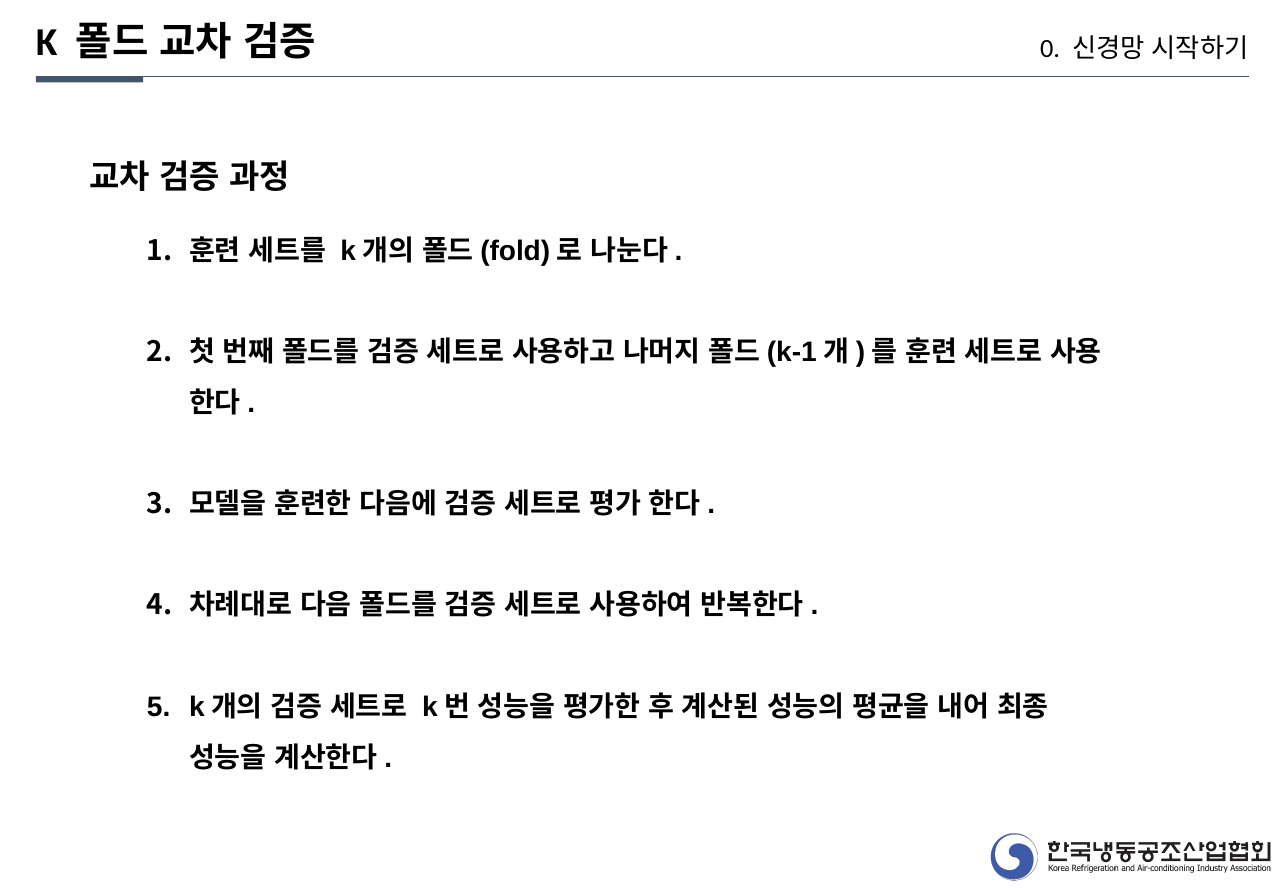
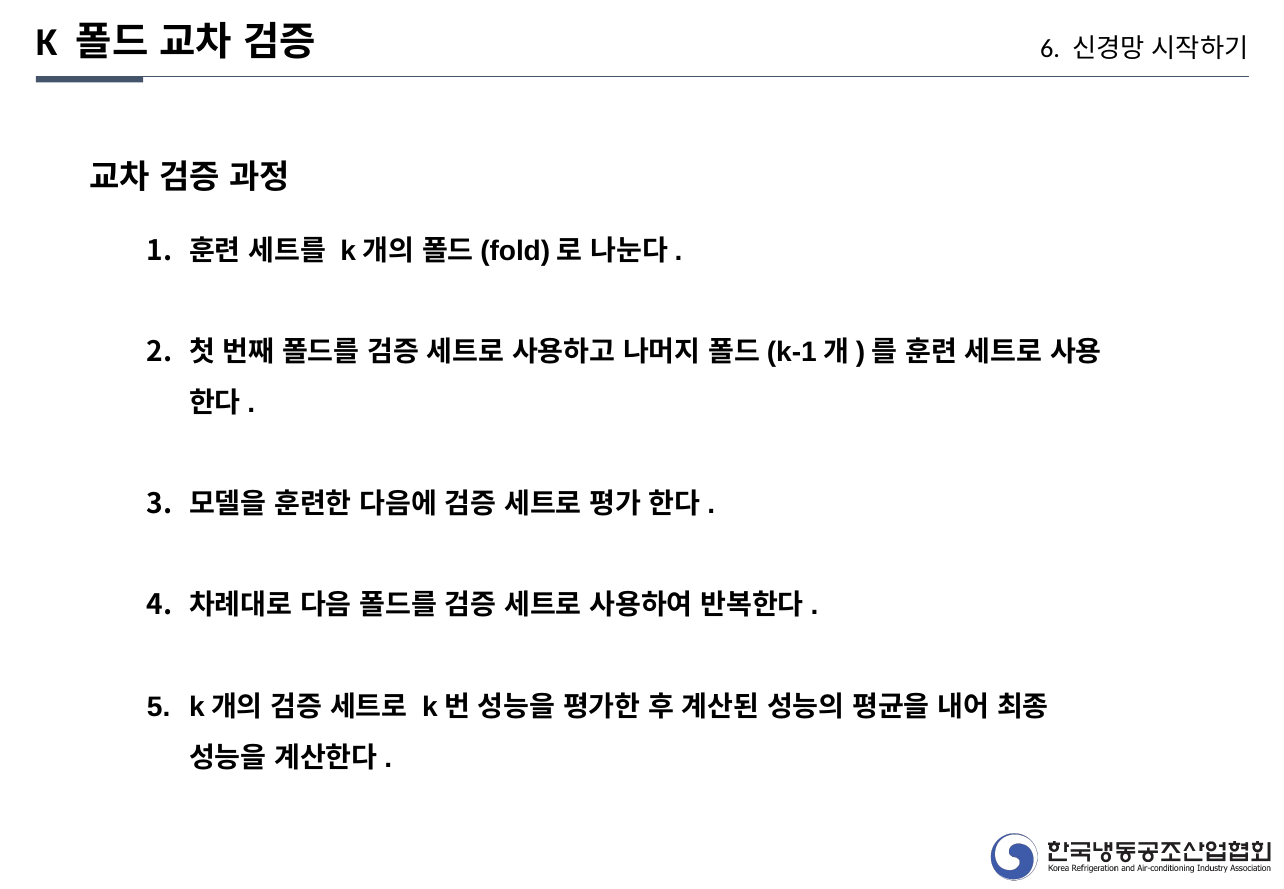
0: 0 -> 6
